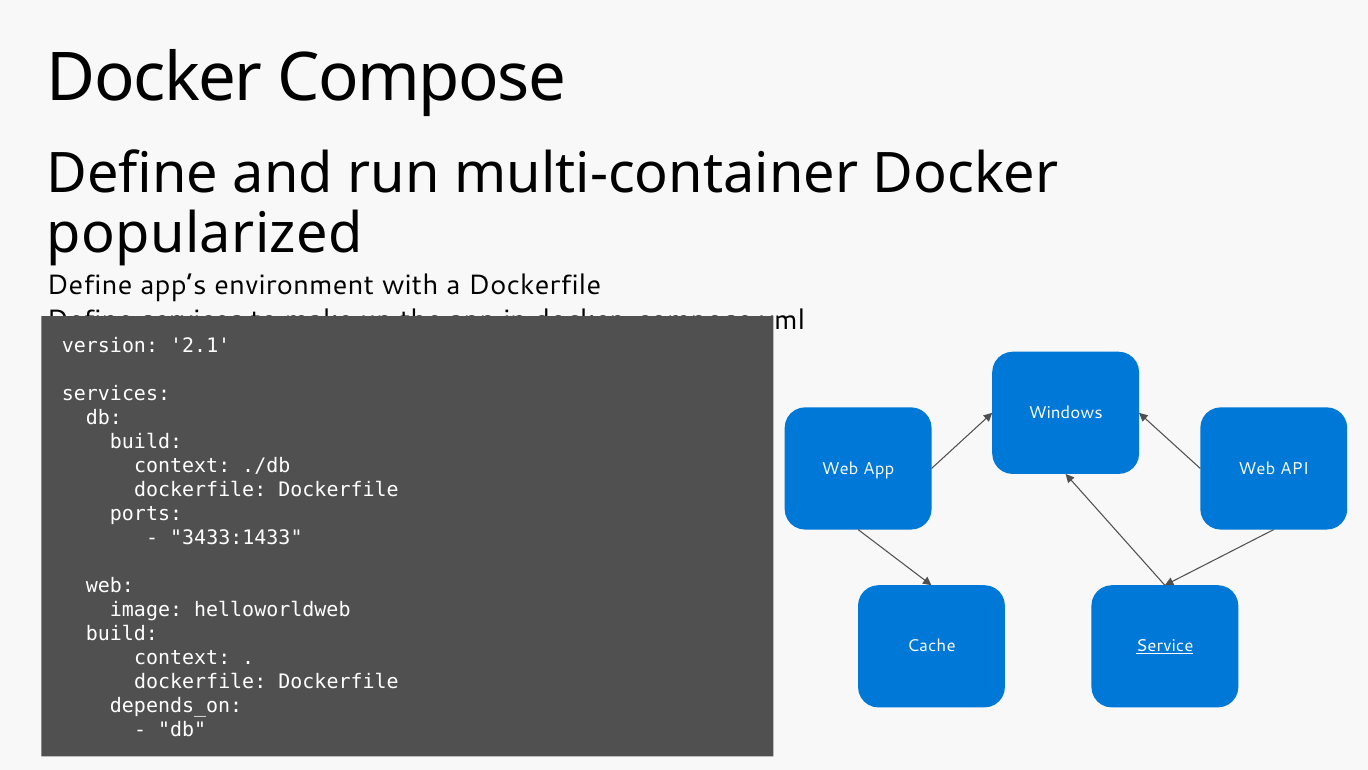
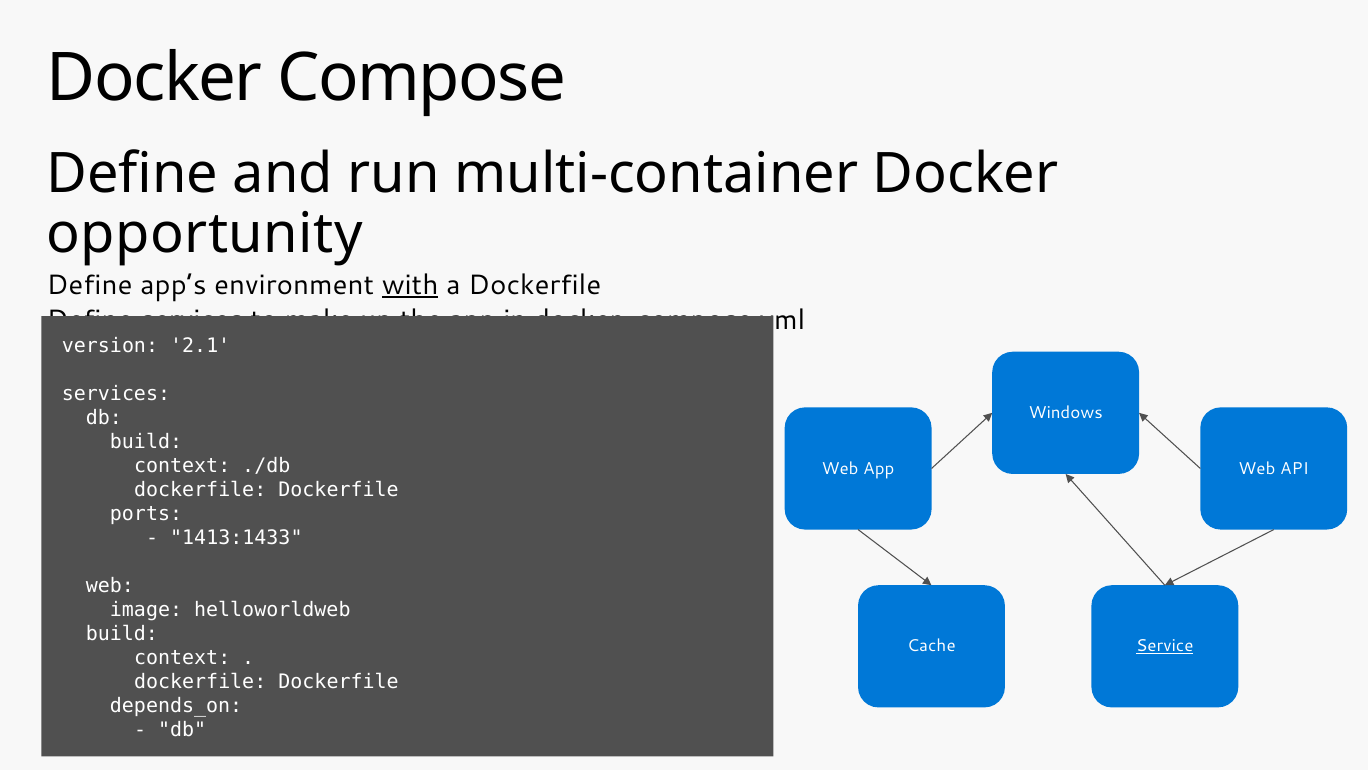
popularized: popularized -> opportunity
with underline: none -> present
3433:1433: 3433:1433 -> 1413:1433
